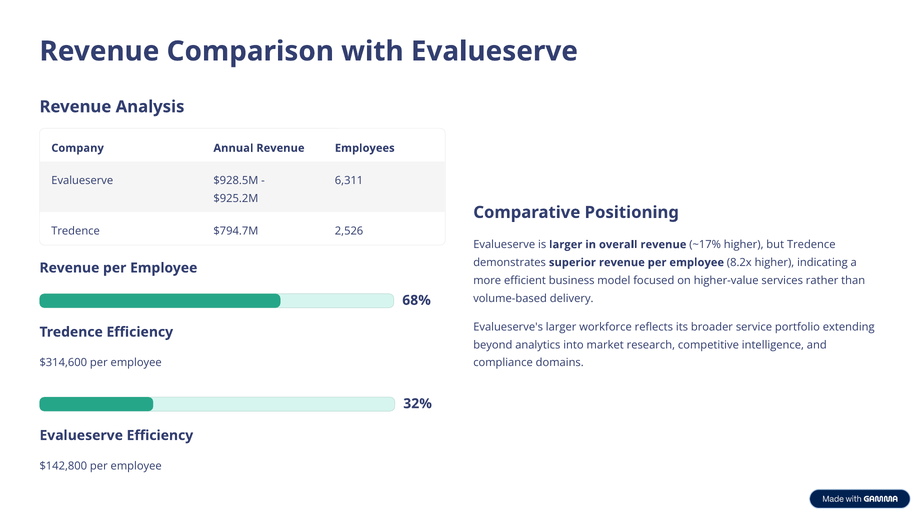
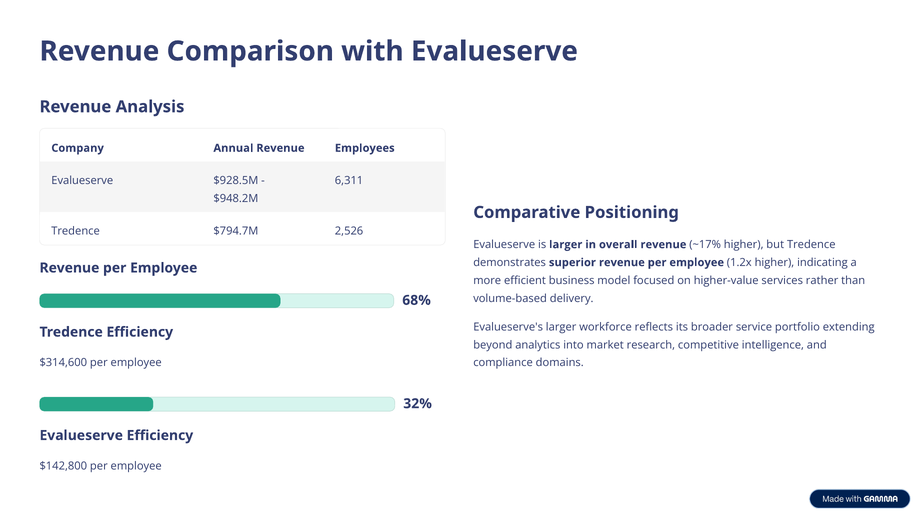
$925.2M: $925.2M -> $948.2M
8.2x: 8.2x -> 1.2x
